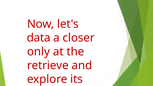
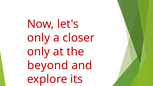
data at (39, 38): data -> only
retrieve: retrieve -> beyond
